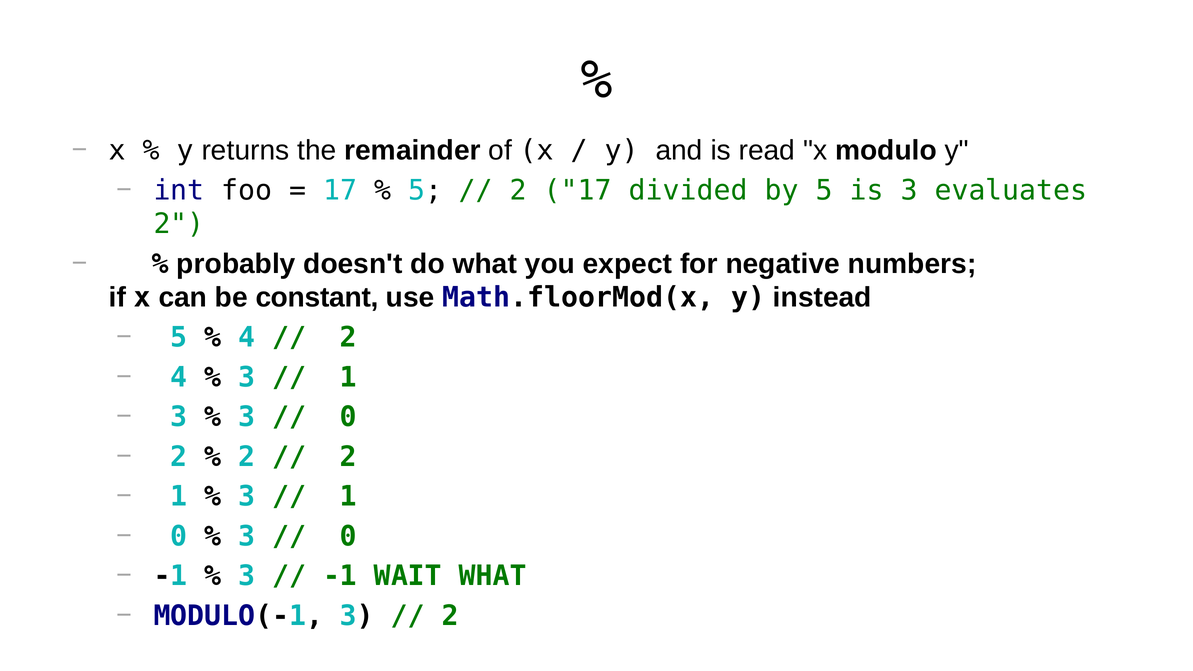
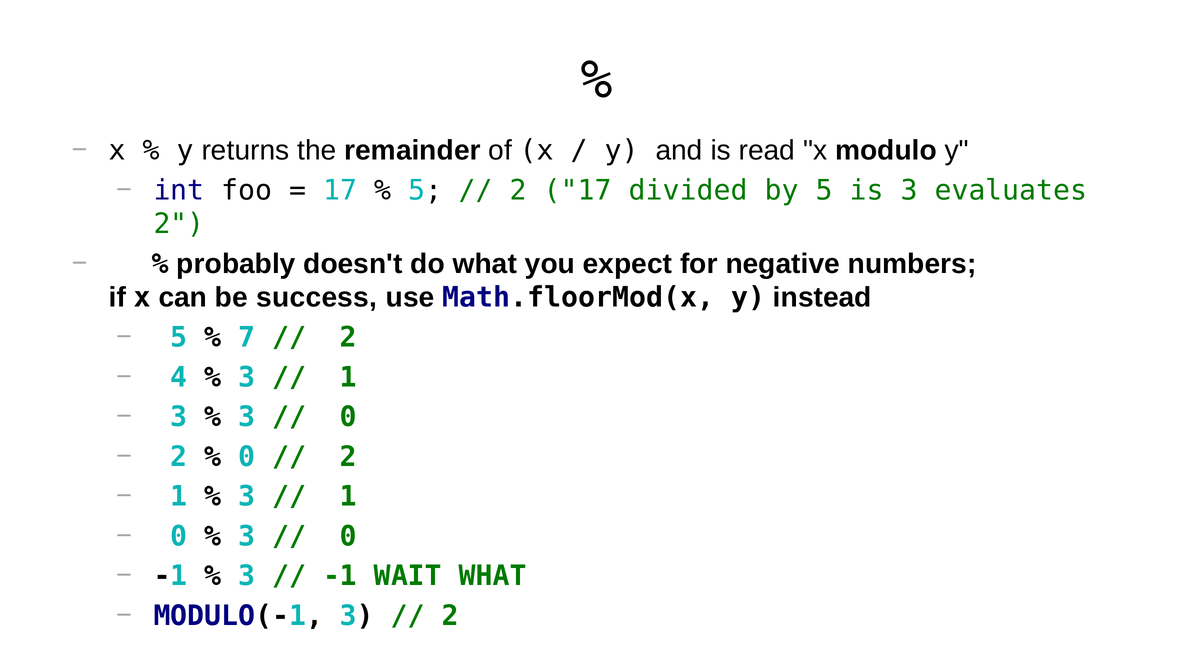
constant: constant -> success
4 at (247, 338): 4 -> 7
2 at (247, 457): 2 -> 0
